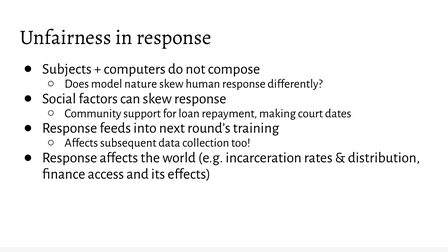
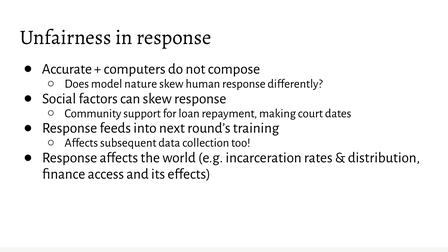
Subjects: Subjects -> Accurate
